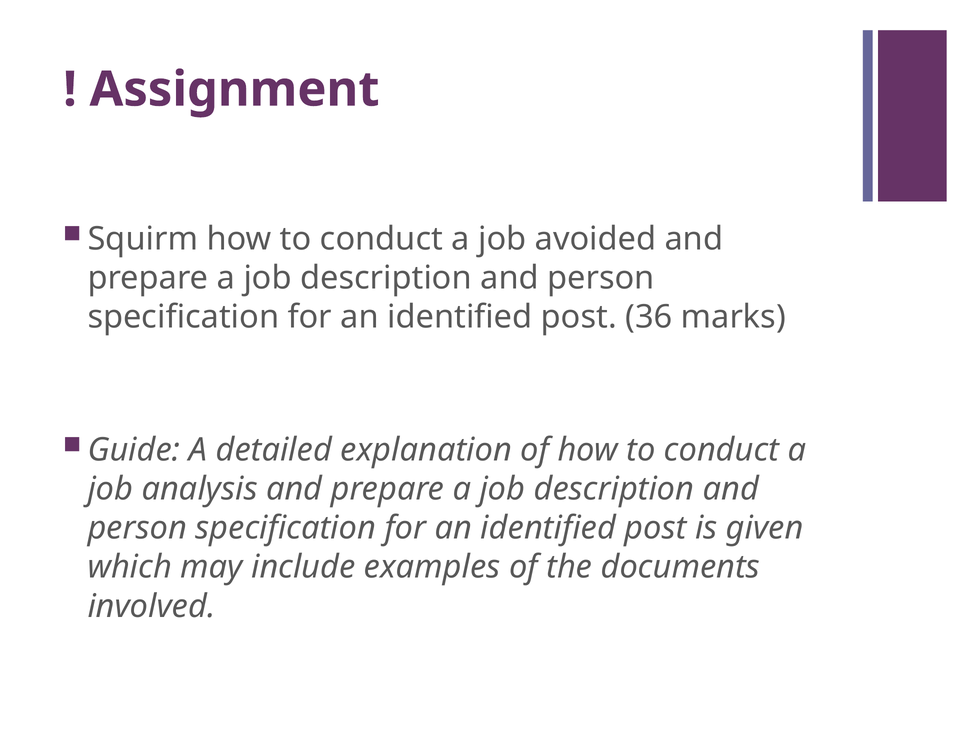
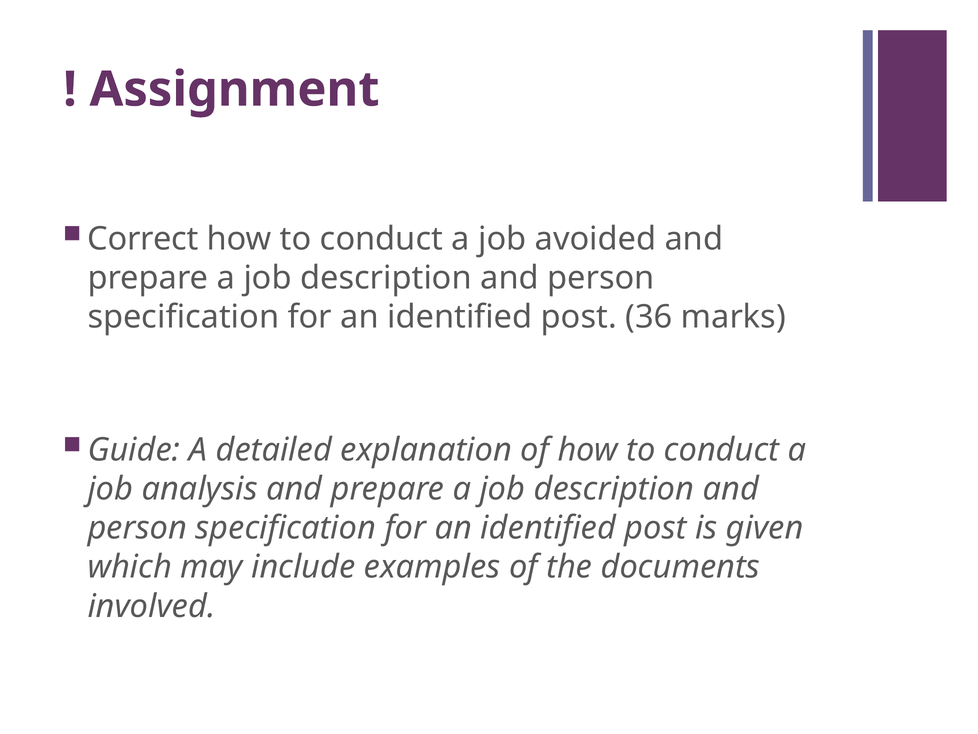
Squirm: Squirm -> Correct
